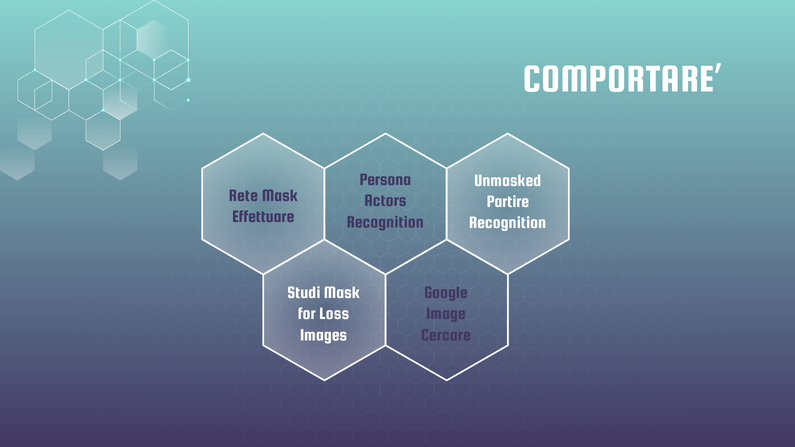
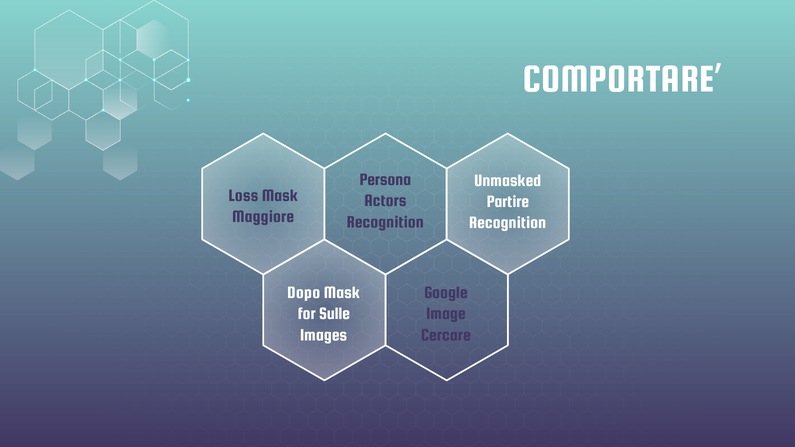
Rete: Rete -> Loss
Effettuare: Effettuare -> Maggiore
Studi: Studi -> Dopo
Loss: Loss -> Sulle
